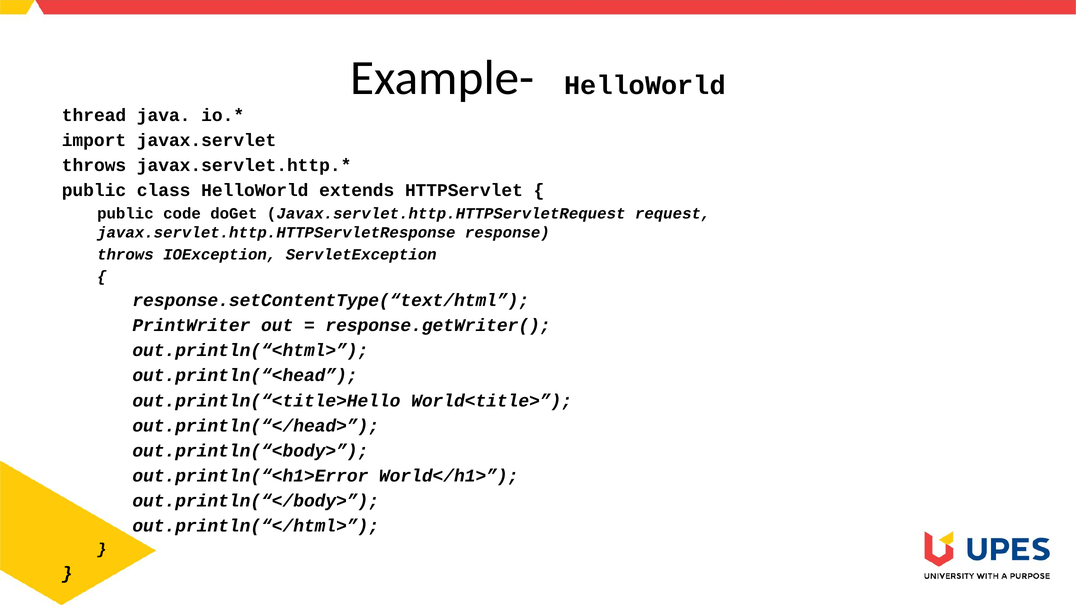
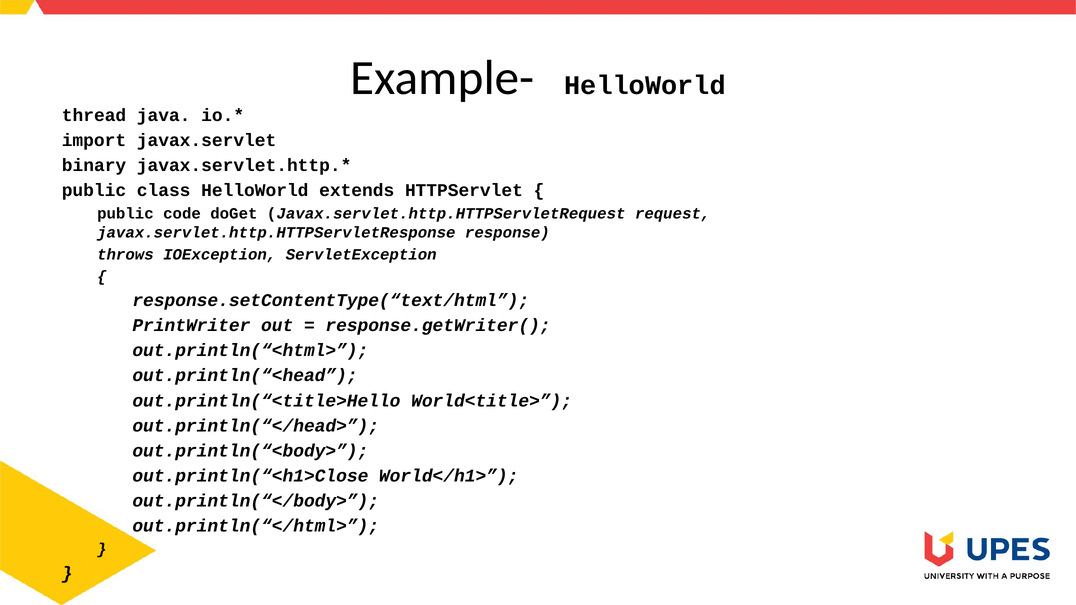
throws at (94, 165): throws -> binary
out.println(“<h1>Error: out.println(“<h1>Error -> out.println(“<h1>Close
